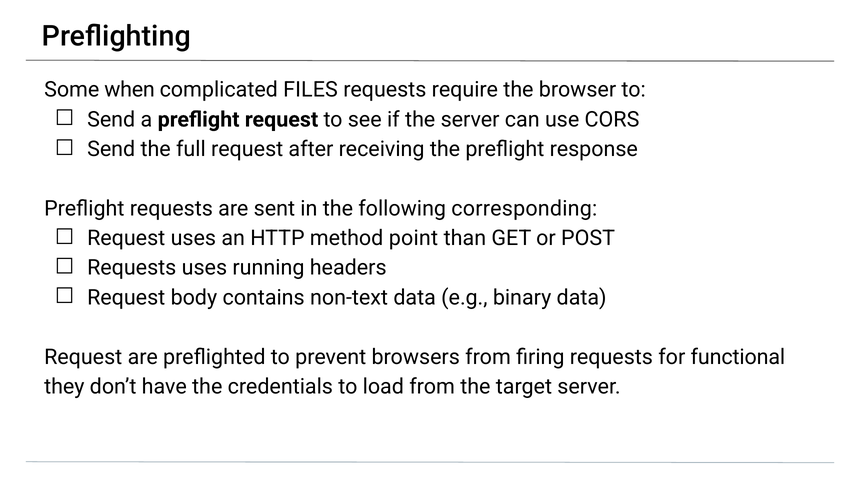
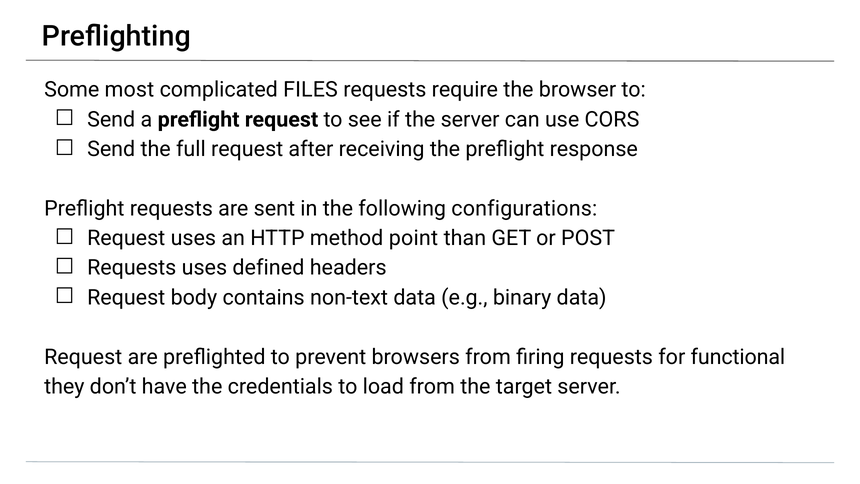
when: when -> most
corresponding: corresponding -> configurations
running: running -> defined
